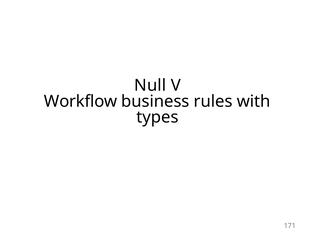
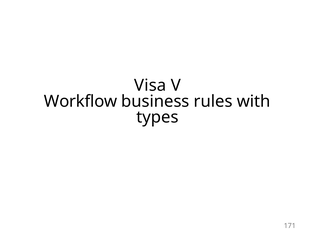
Null: Null -> Visa
